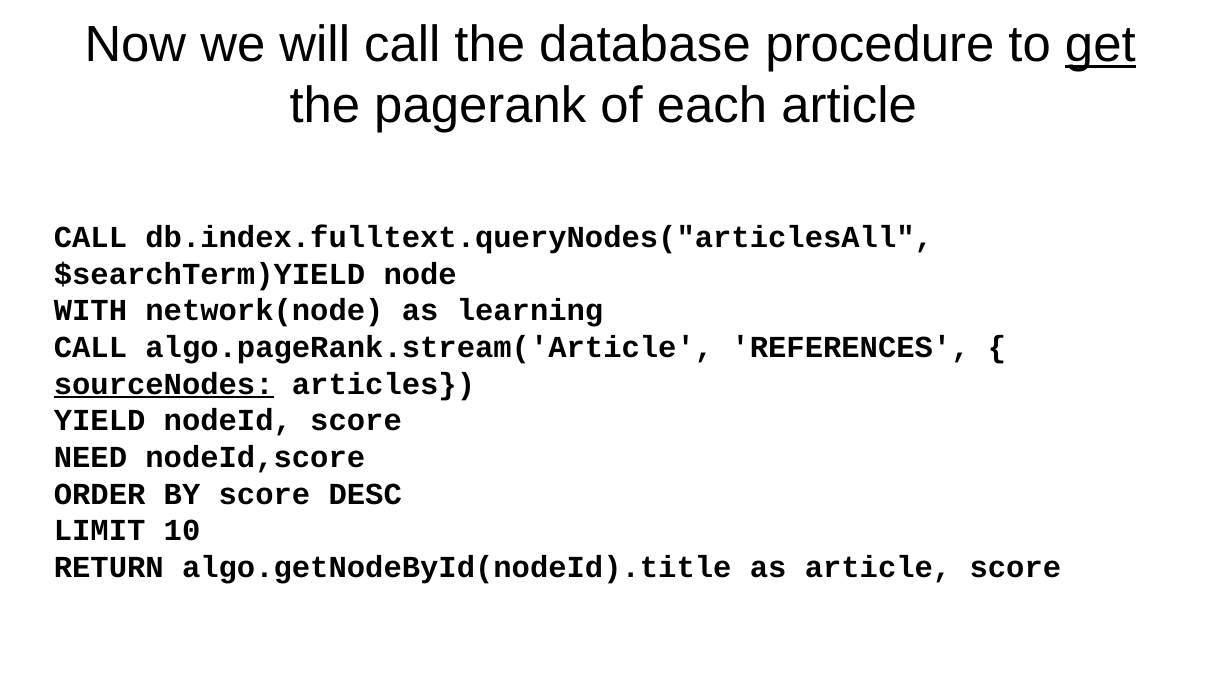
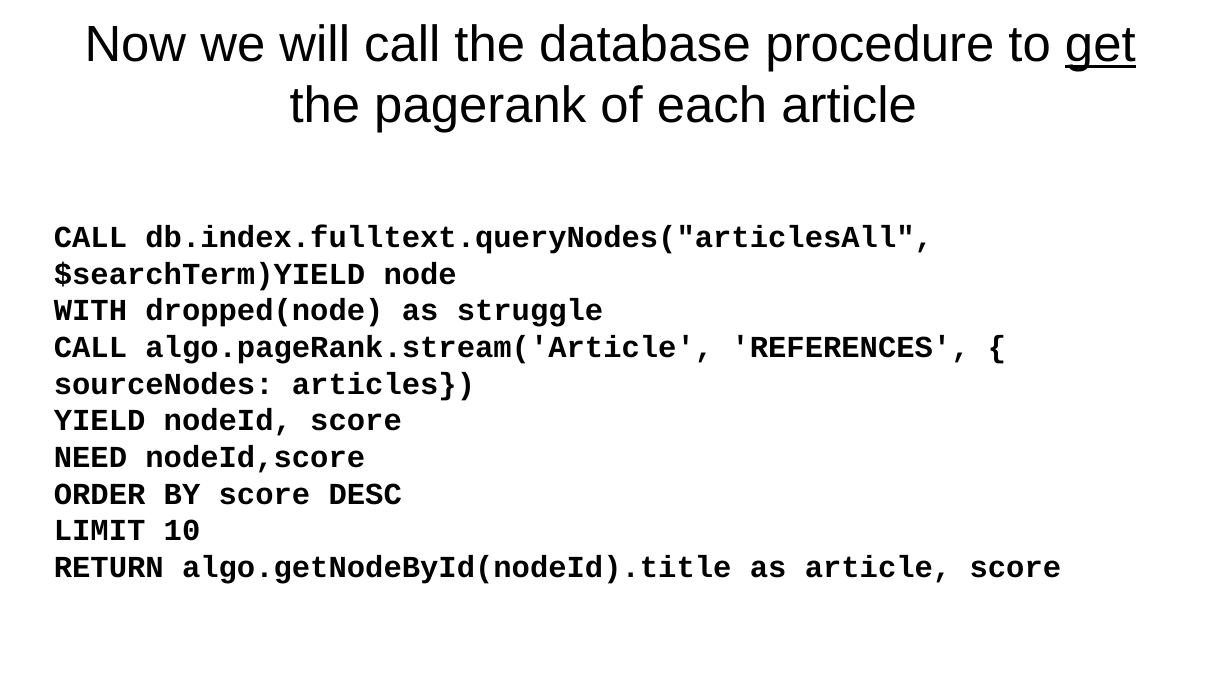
network(node: network(node -> dropped(node
learning: learning -> struggle
sourceNodes underline: present -> none
